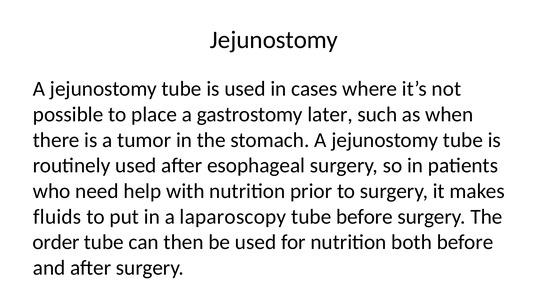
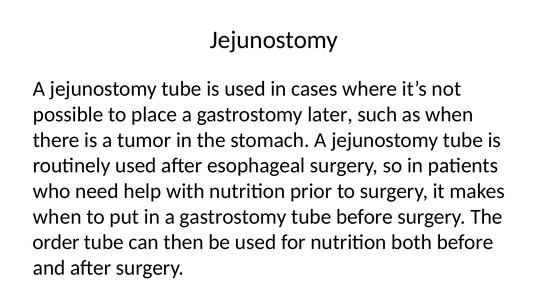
fluids at (57, 217): fluids -> when
in a laparoscopy: laparoscopy -> gastrostomy
